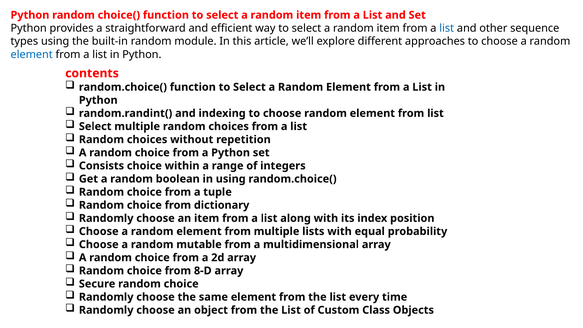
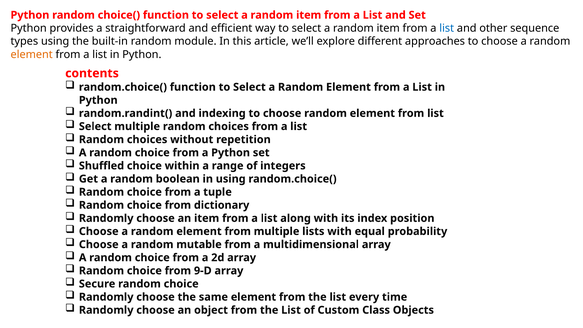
element at (32, 54) colour: blue -> orange
Consists: Consists -> Shuffled
8-D: 8-D -> 9-D
